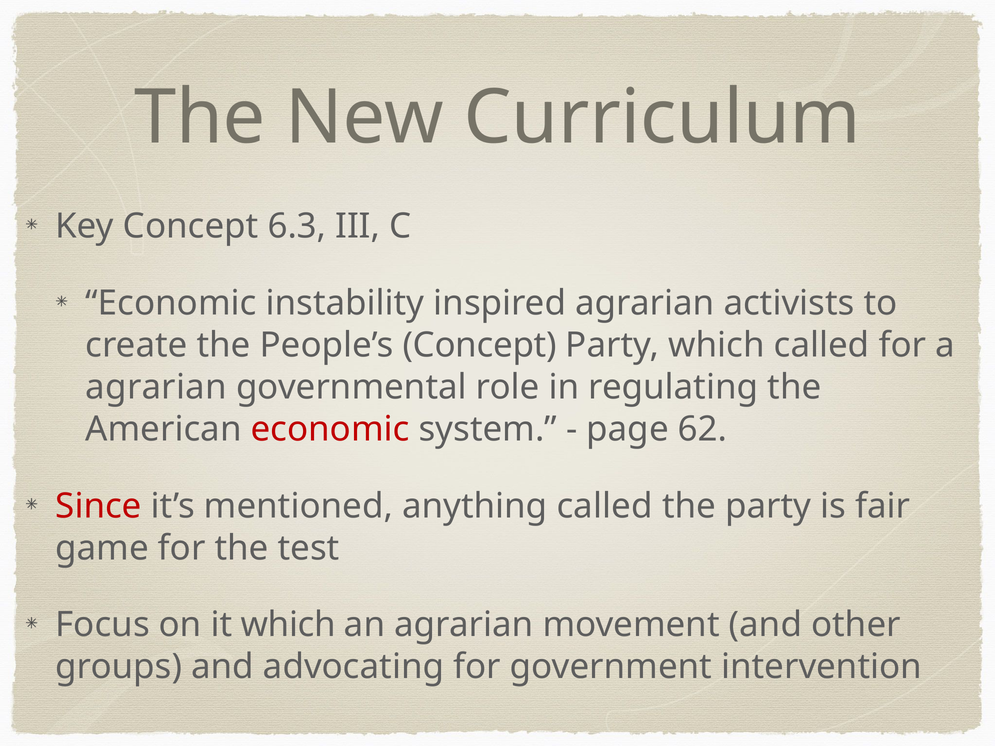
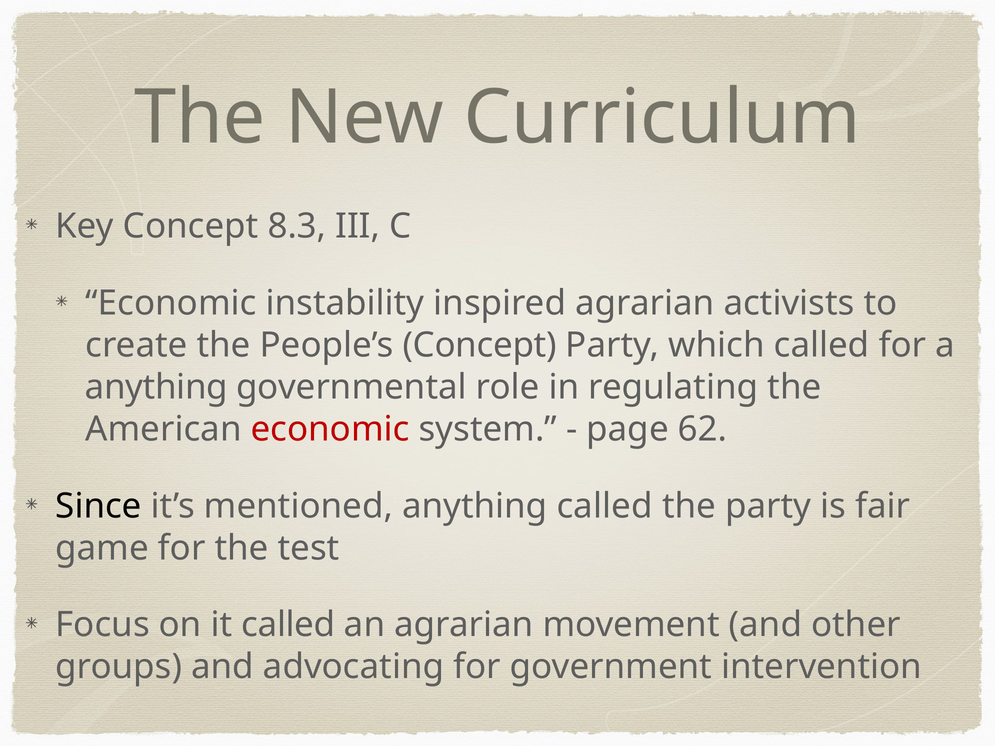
6.3: 6.3 -> 8.3
agrarian at (156, 387): agrarian -> anything
Since colour: red -> black
it which: which -> called
